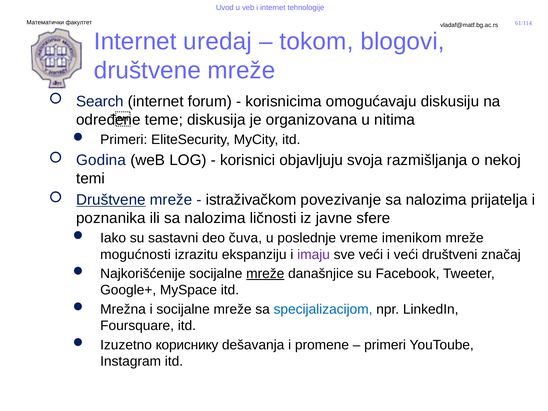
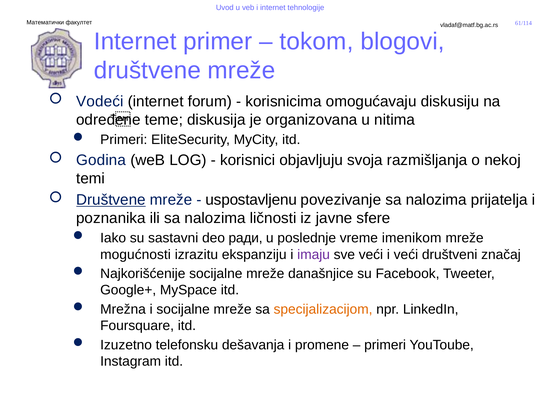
uredaj: uredaj -> primer
Search: Search -> Vodeći
istraživačkom: istraživačkom -> uspostavljenu
čuva: čuva -> ради
mreže at (265, 274) underline: present -> none
specijalizacijom colour: blue -> orange
кориснику: кориснику -> telefonsku
